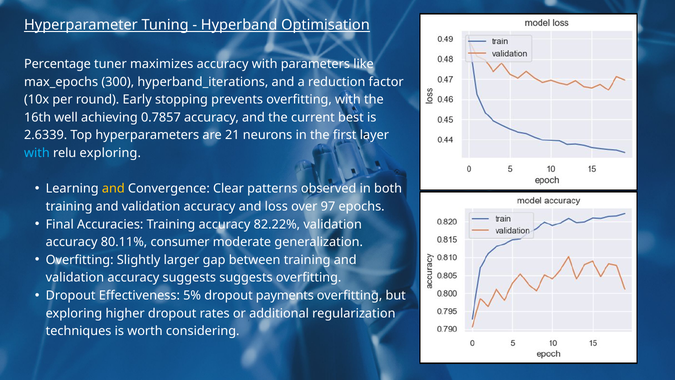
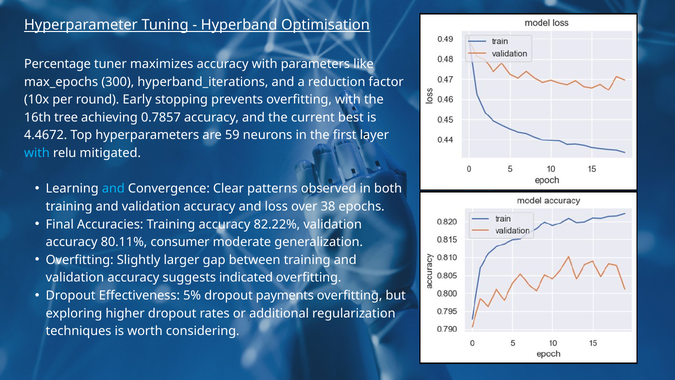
well: well -> tree
2.6339: 2.6339 -> 4.4672
21: 21 -> 59
relu exploring: exploring -> mitigated
and at (113, 189) colour: yellow -> light blue
97: 97 -> 38
suggests suggests: suggests -> indicated
